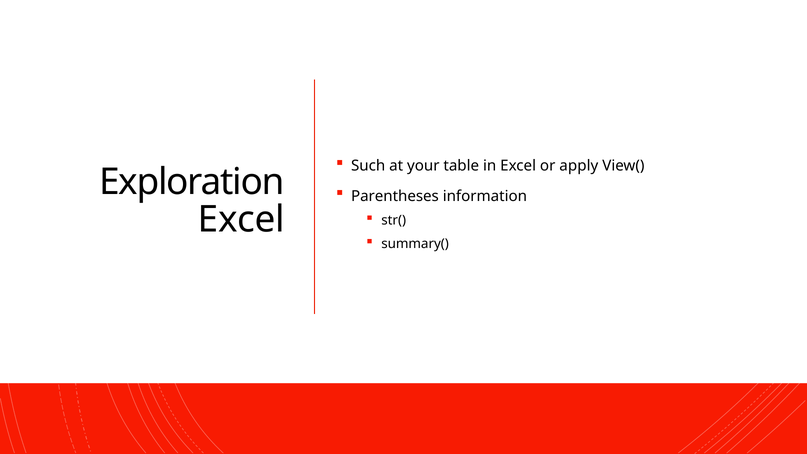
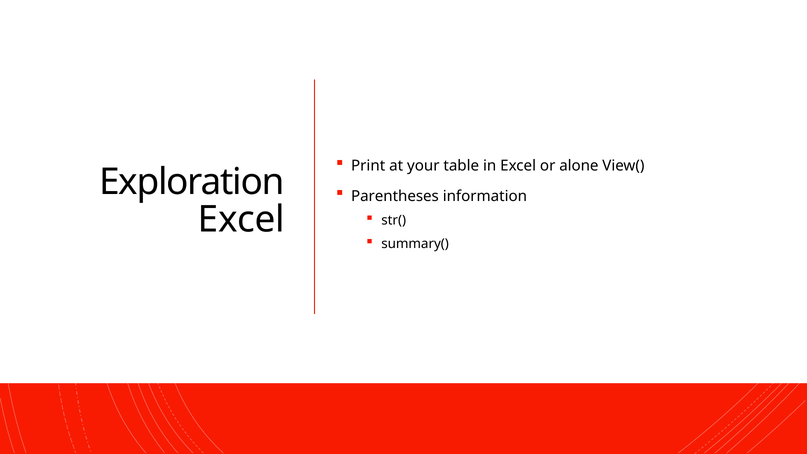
Such: Such -> Print
apply: apply -> alone
